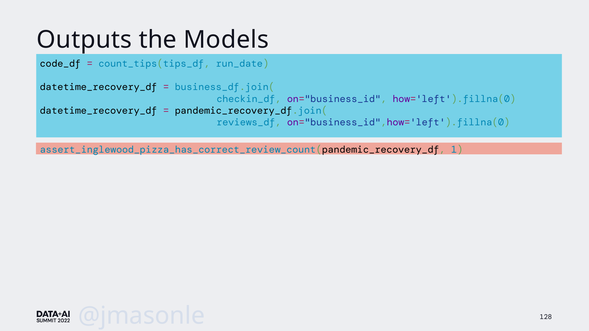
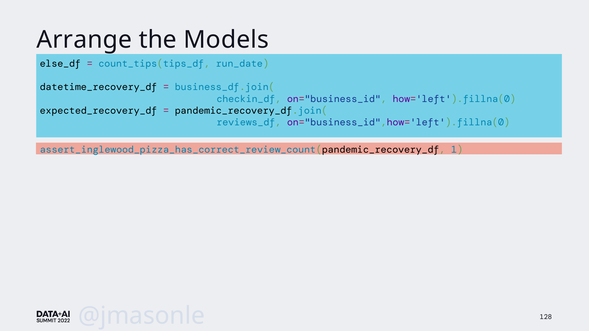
Outputs: Outputs -> Arrange
code_df: code_df -> else_df
datetime_recovery_df at (98, 111): datetime_recovery_df -> expected_recovery_df
